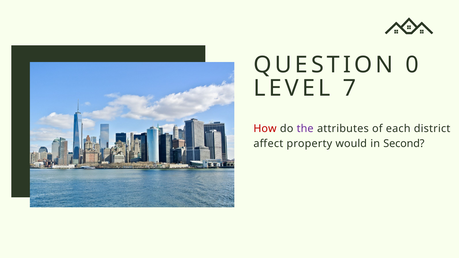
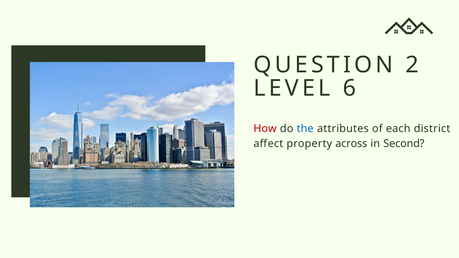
0: 0 -> 2
7: 7 -> 6
the colour: purple -> blue
would: would -> across
